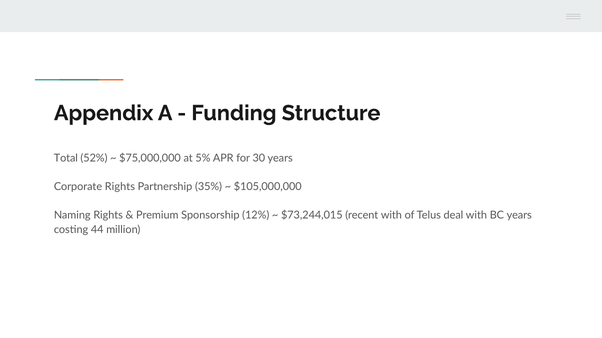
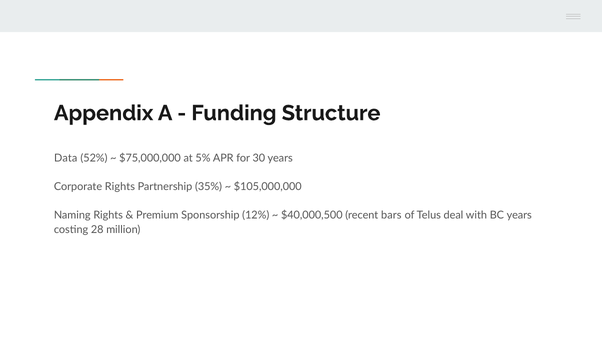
Total: Total -> Data
$73,244,015: $73,244,015 -> $40,000,500
recent with: with -> bars
44: 44 -> 28
